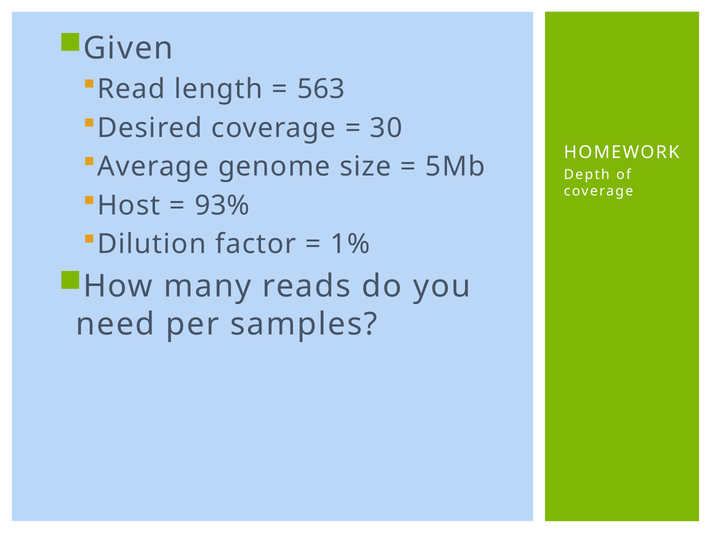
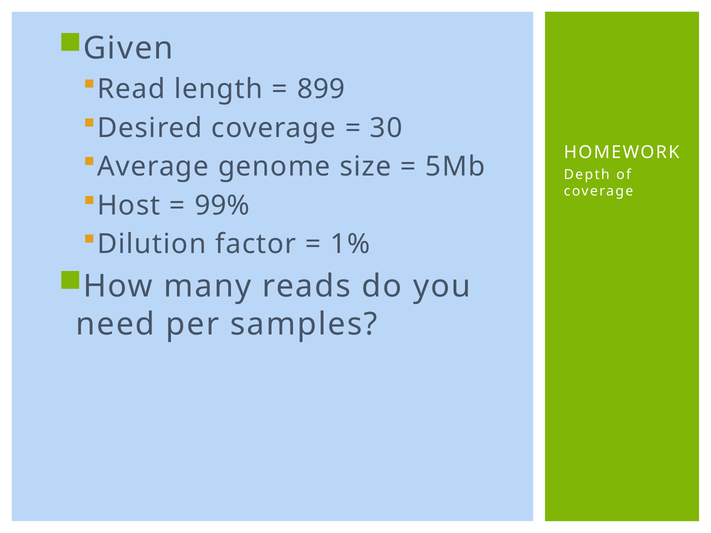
563: 563 -> 899
93%: 93% -> 99%
